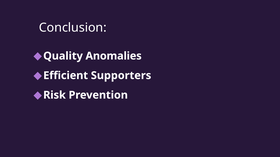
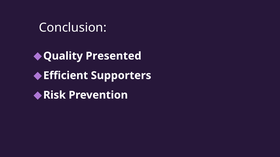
Anomalies: Anomalies -> Presented
